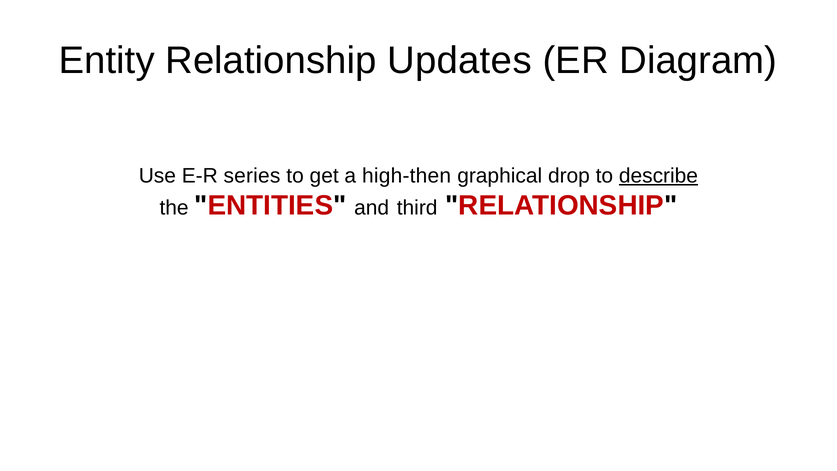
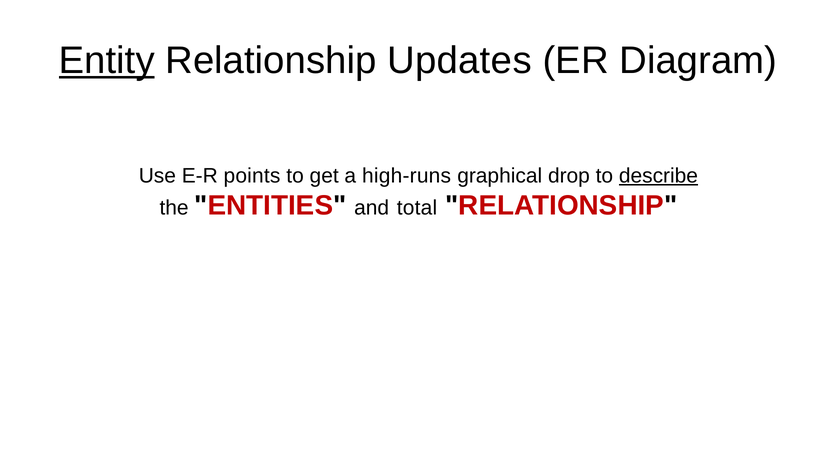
Entity underline: none -> present
series: series -> points
high-then: high-then -> high-runs
third: third -> total
